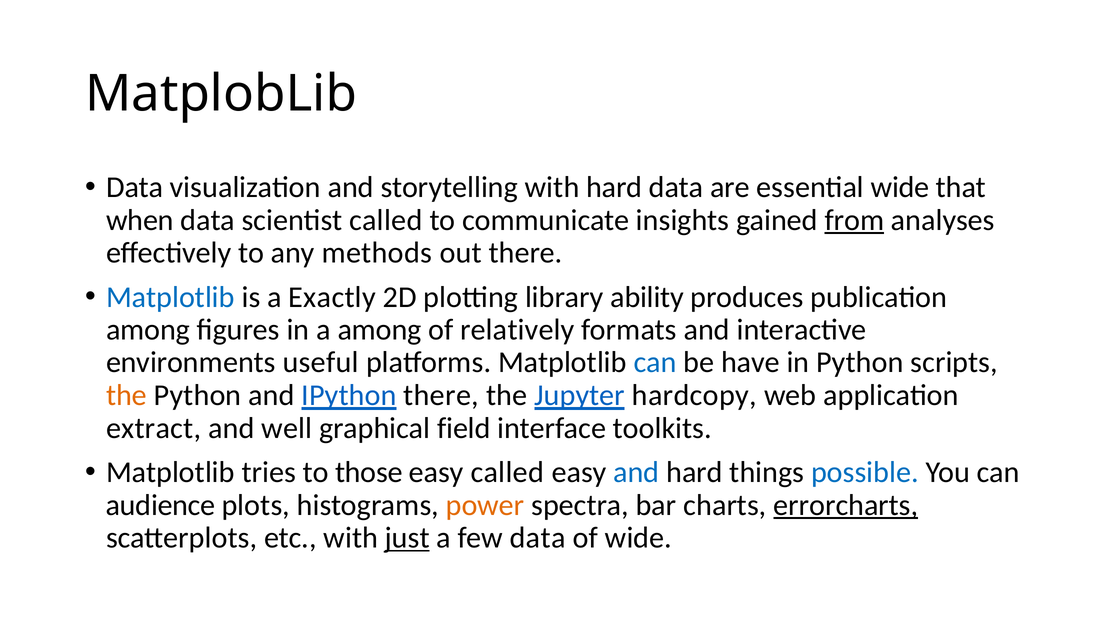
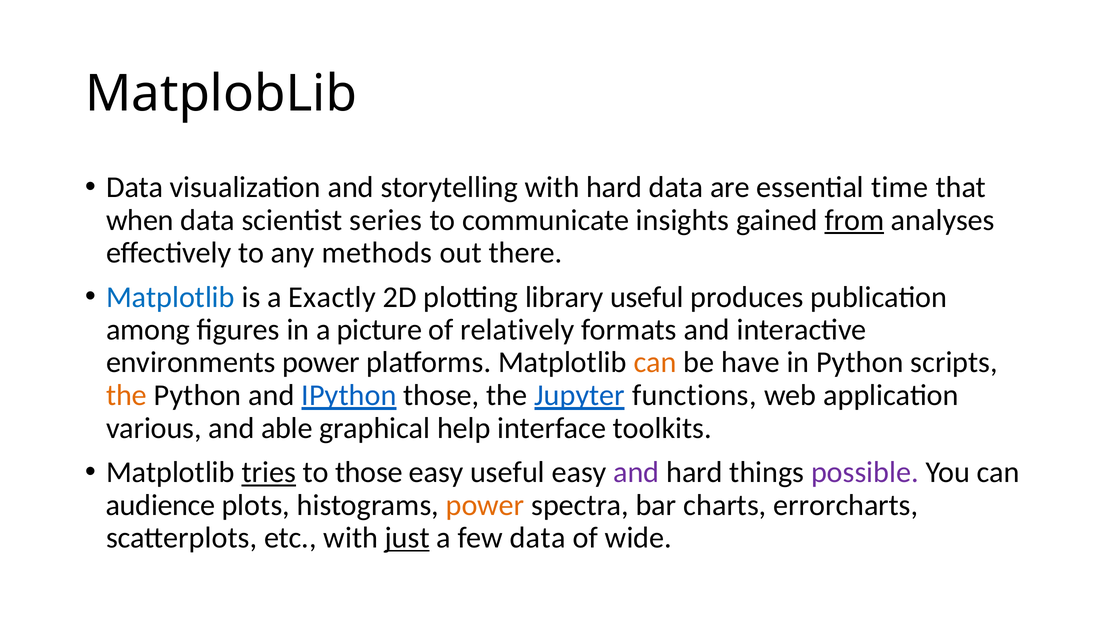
essential wide: wide -> time
scientist called: called -> series
library ability: ability -> useful
a among: among -> picture
environments useful: useful -> power
can at (655, 362) colour: blue -> orange
IPython there: there -> those
hardcopy: hardcopy -> functions
extract: extract -> various
well: well -> able
field: field -> help
tries underline: none -> present
easy called: called -> useful
and at (636, 472) colour: blue -> purple
possible colour: blue -> purple
errorcharts underline: present -> none
